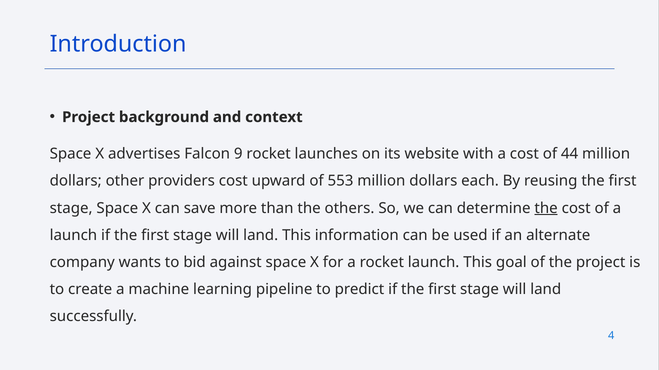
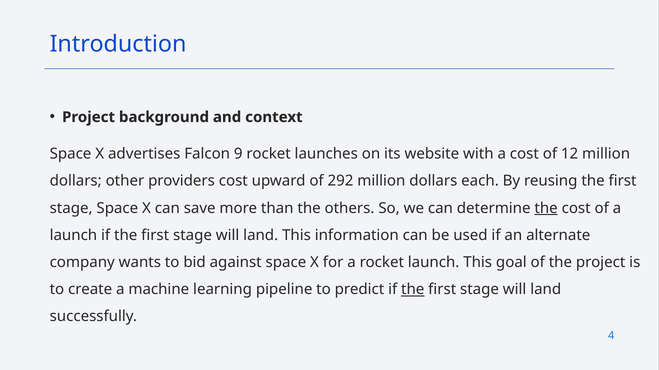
44: 44 -> 12
553: 553 -> 292
the at (413, 290) underline: none -> present
